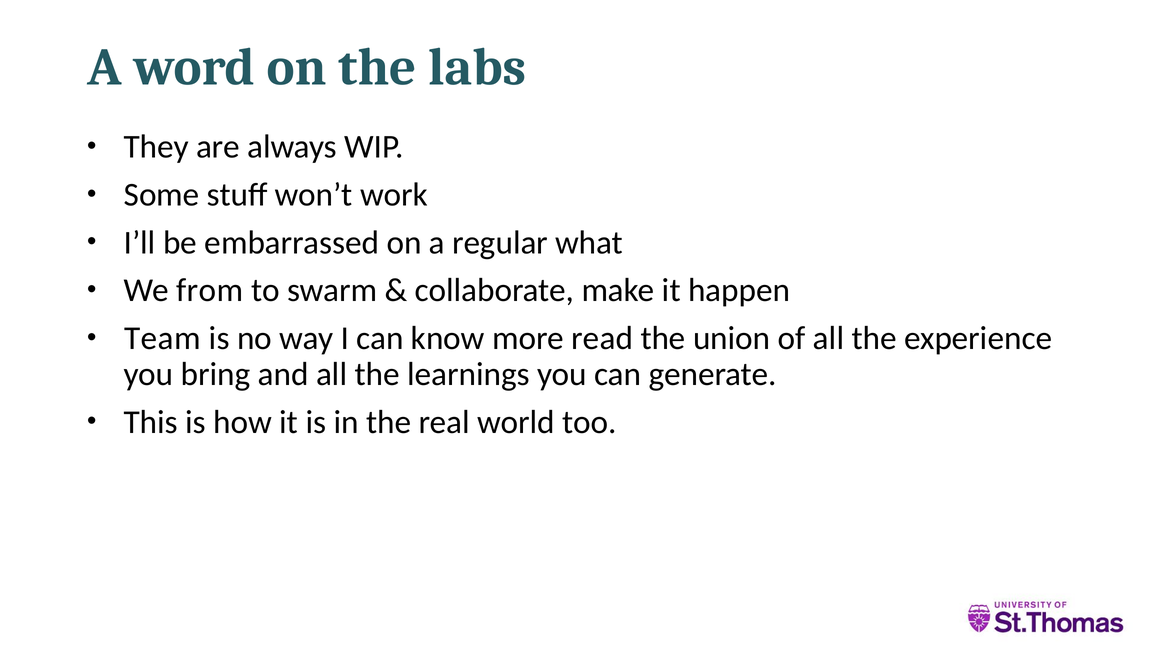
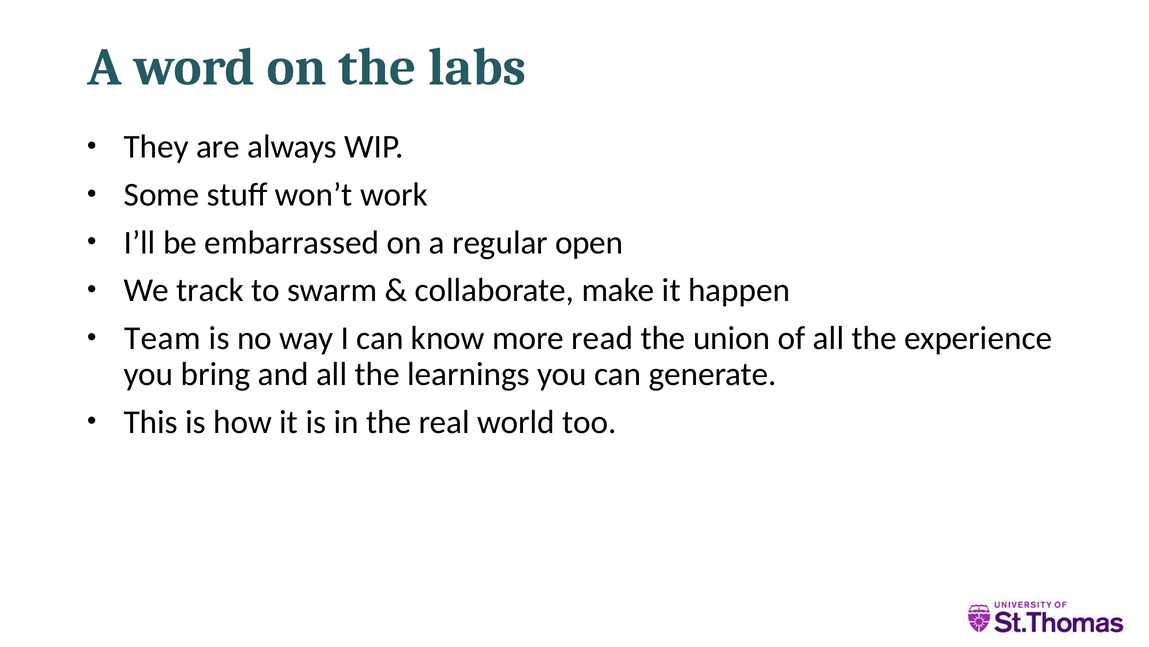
what: what -> open
from: from -> track
